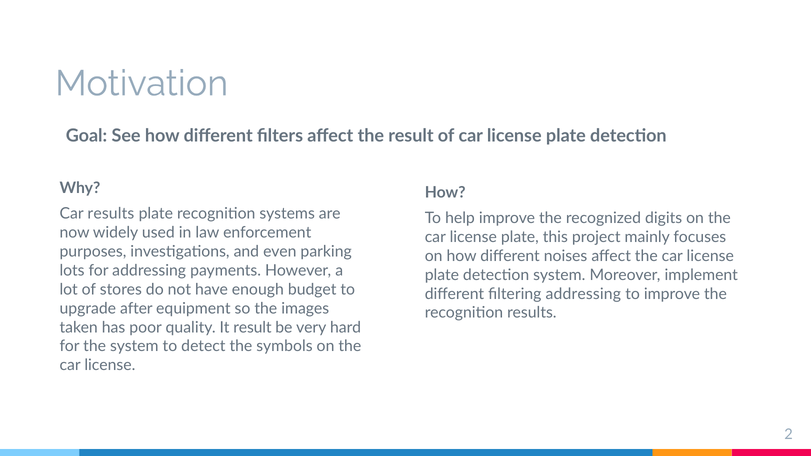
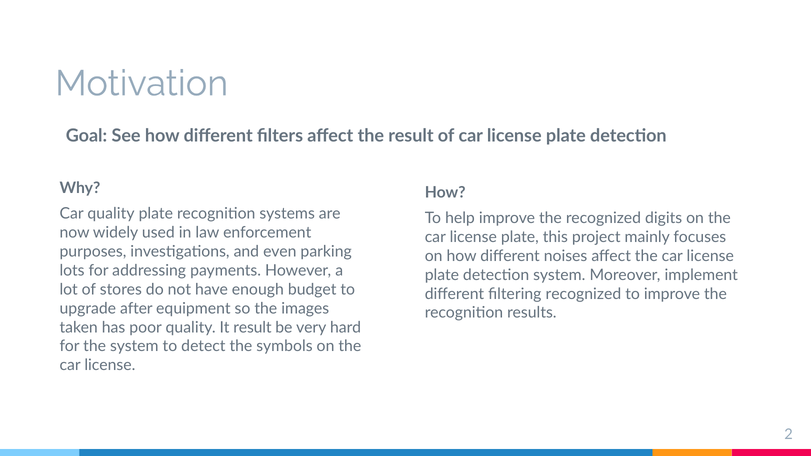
Car results: results -> quality
filtering addressing: addressing -> recognized
